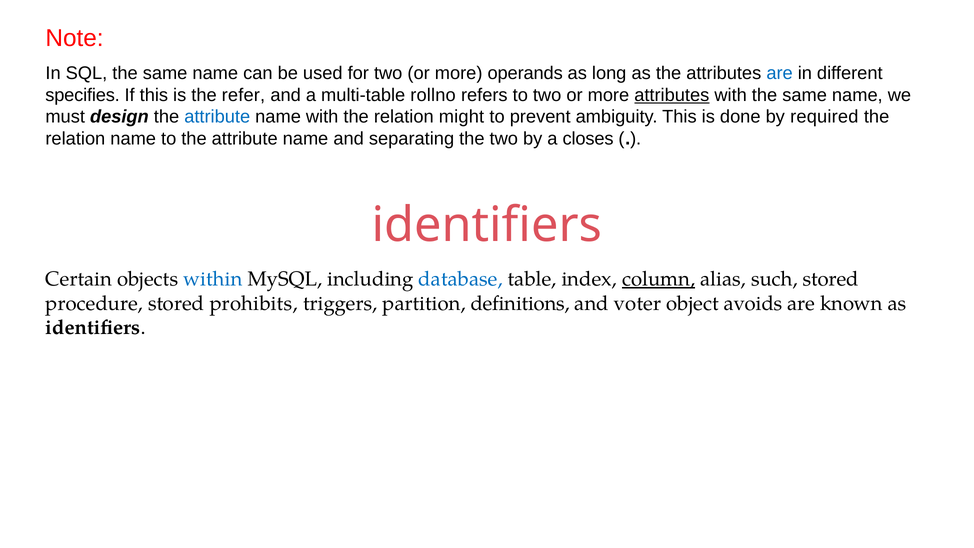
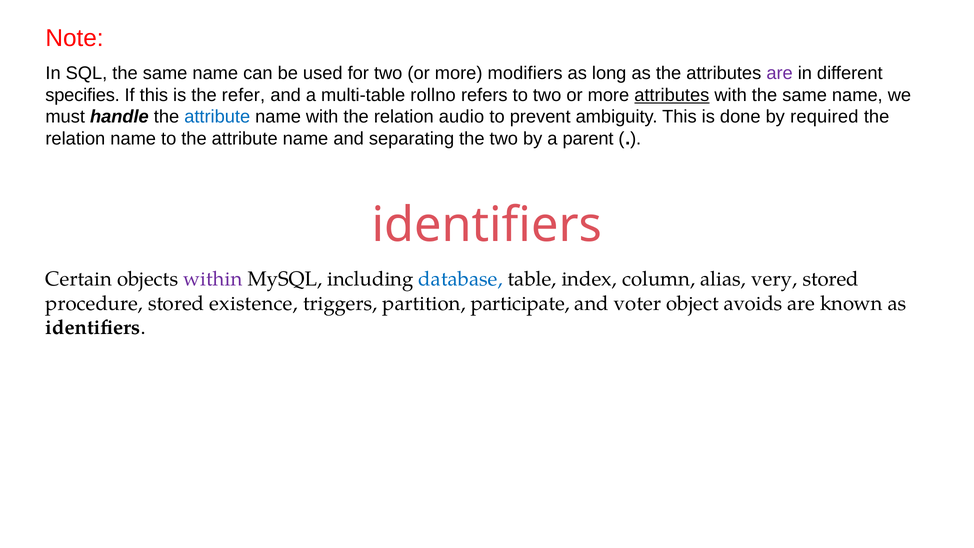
operands: operands -> modifiers
are at (780, 73) colour: blue -> purple
design: design -> handle
might: might -> audio
closes: closes -> parent
within colour: blue -> purple
column underline: present -> none
such: such -> very
prohibits: prohibits -> existence
definitions: definitions -> participate
